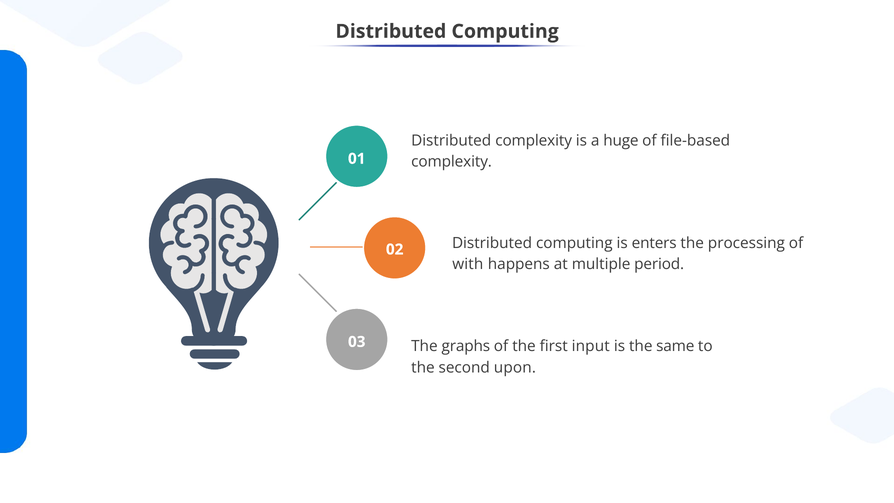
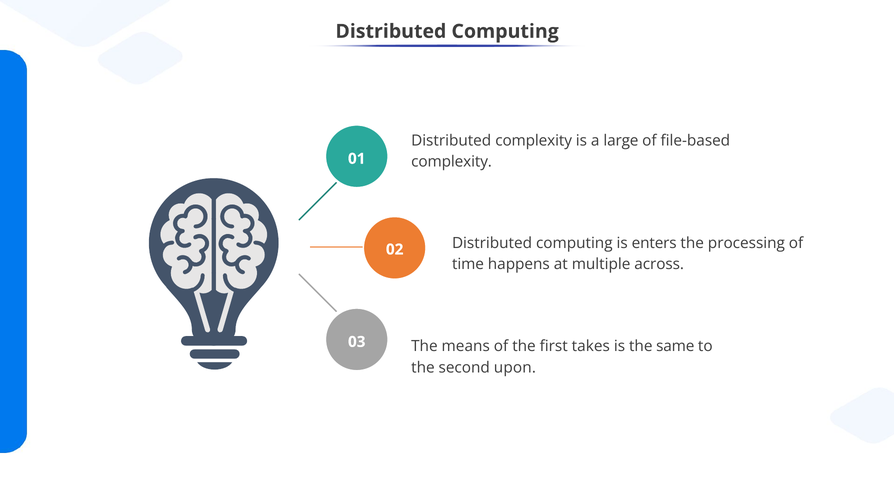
huge: huge -> large
with: with -> time
period: period -> across
graphs: graphs -> means
input: input -> takes
